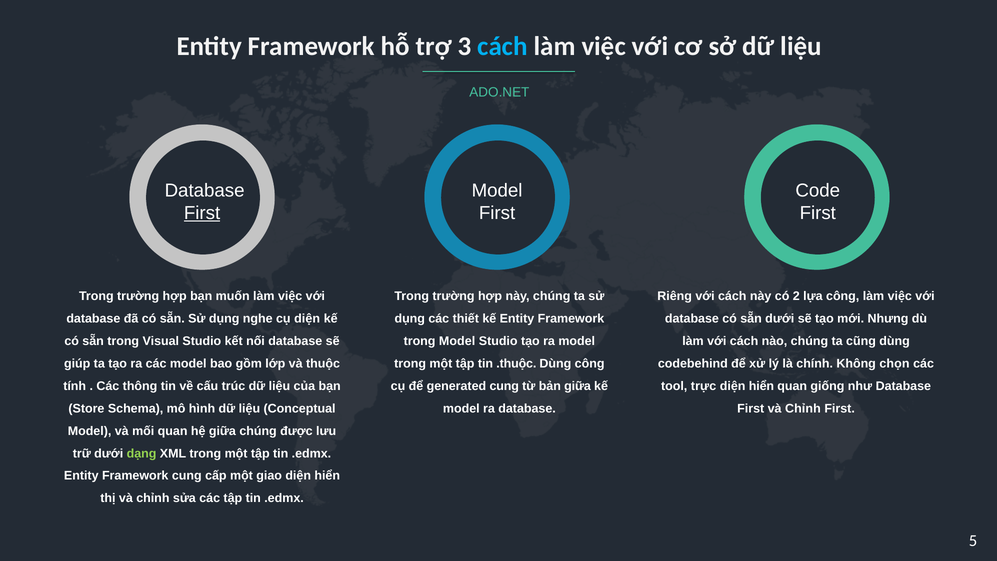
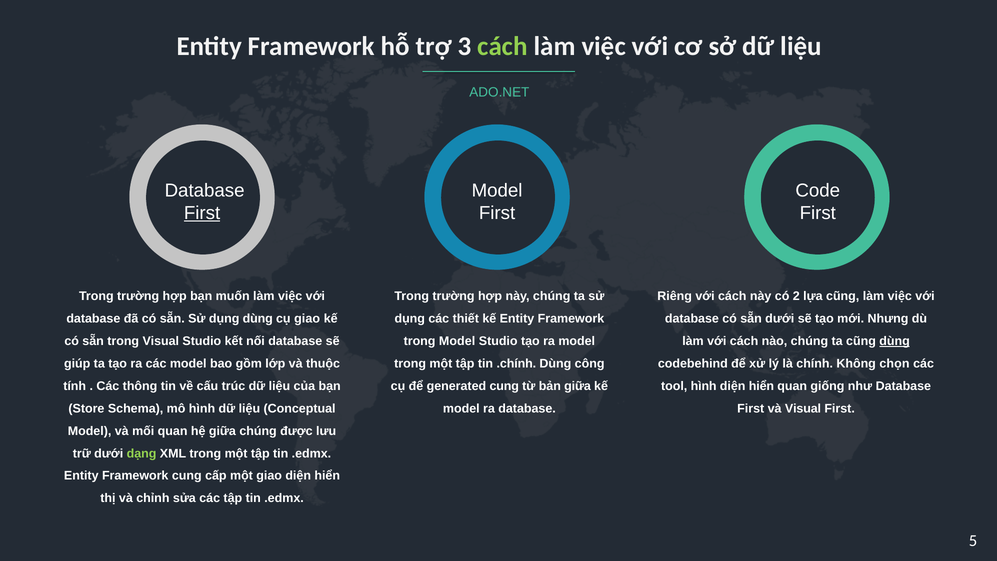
cách at (503, 46) colour: light blue -> light green
lựa công: công -> cũng
dụng nghe: nghe -> dùng
cụ diện: diện -> giao
dùng at (895, 341) underline: none -> present
.thuộc: .thuộc -> .chính
tool trực: trực -> hình
First và Chỉnh: Chỉnh -> Visual
